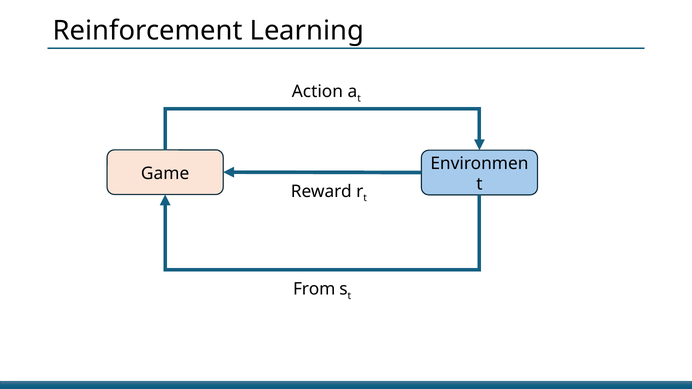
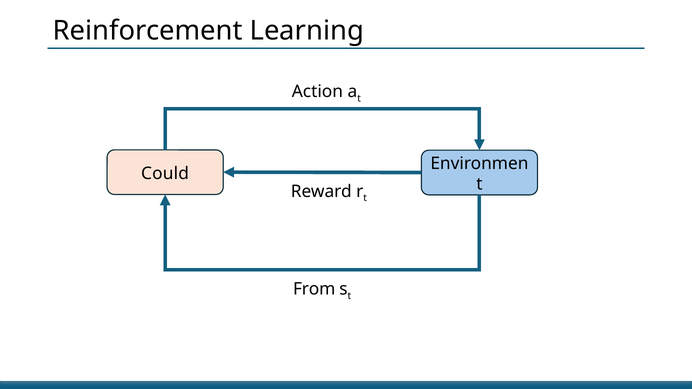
Game: Game -> Could
